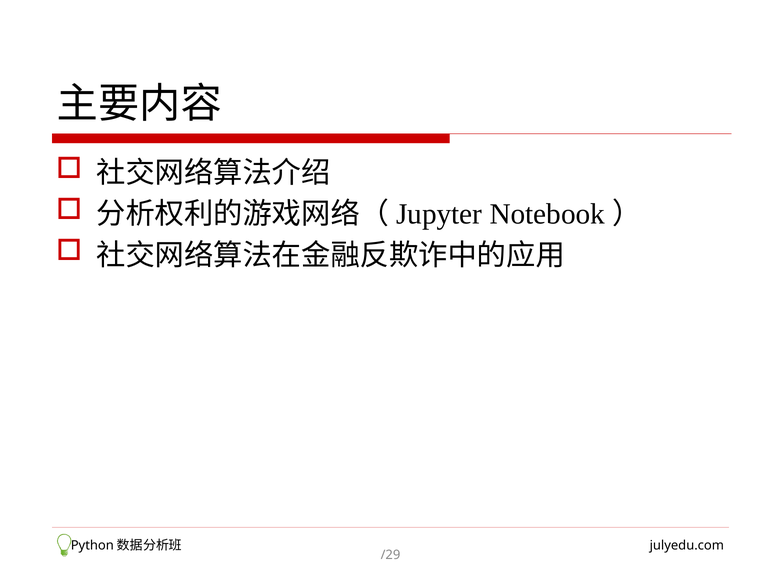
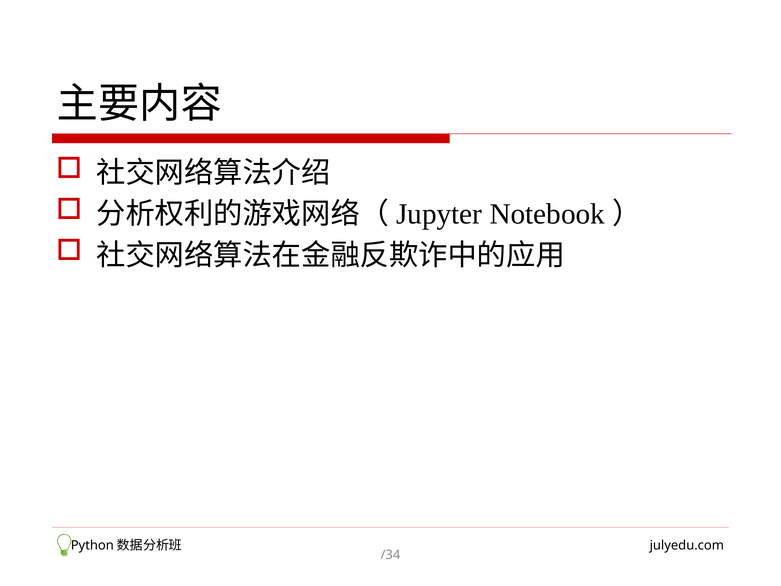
/29: /29 -> /34
